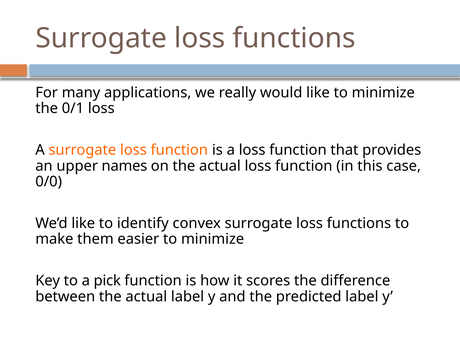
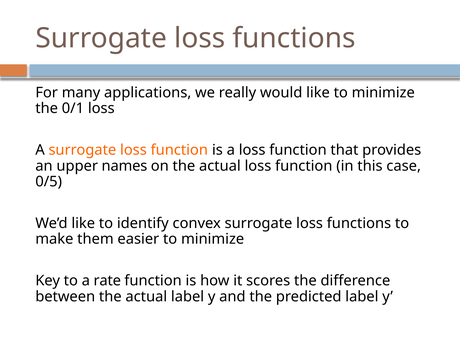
0/0: 0/0 -> 0/5
pick: pick -> rate
